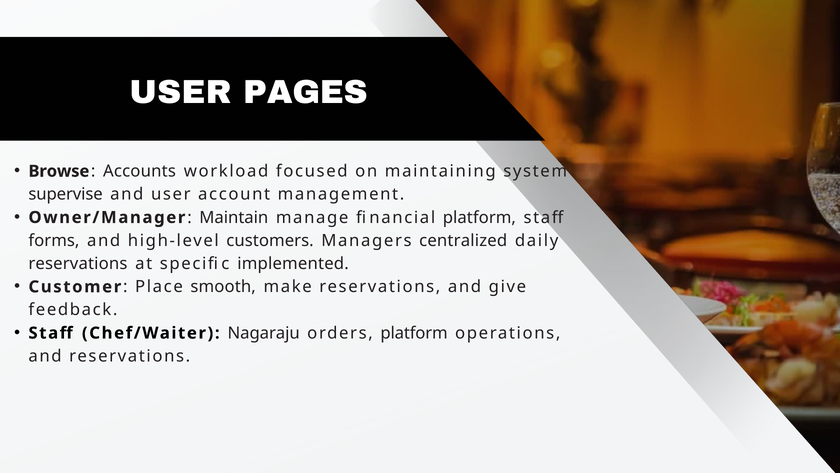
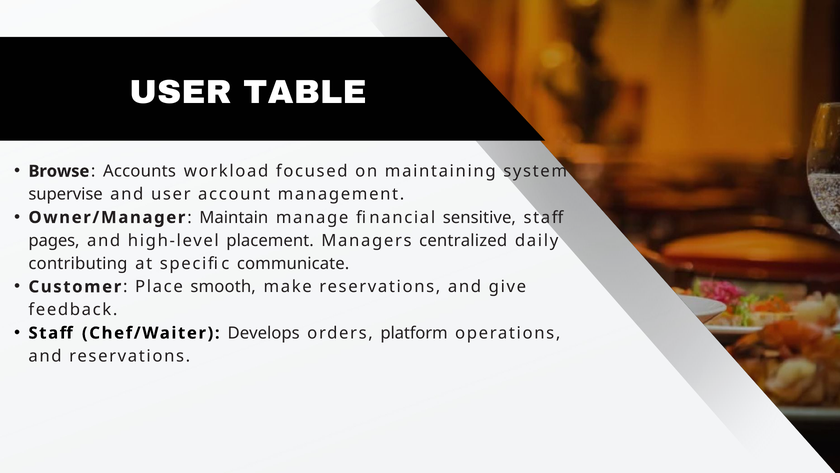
PAGES: PAGES -> TABLE
financial platform: platform -> sensitive
forms: forms -> pages
customers: customers -> placement
reservations at (78, 263): reservations -> contributing
implemented: implemented -> communicate
Nagaraju: Nagaraju -> Develops
